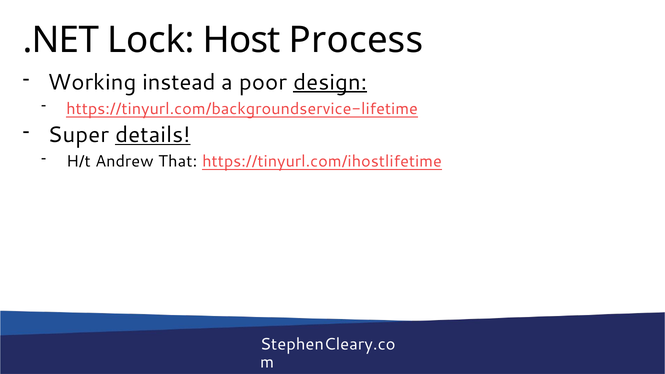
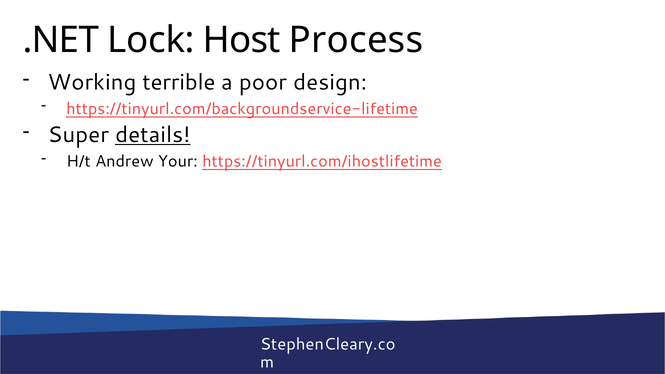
instead: instead -> terrible
design underline: present -> none
That: That -> Your
